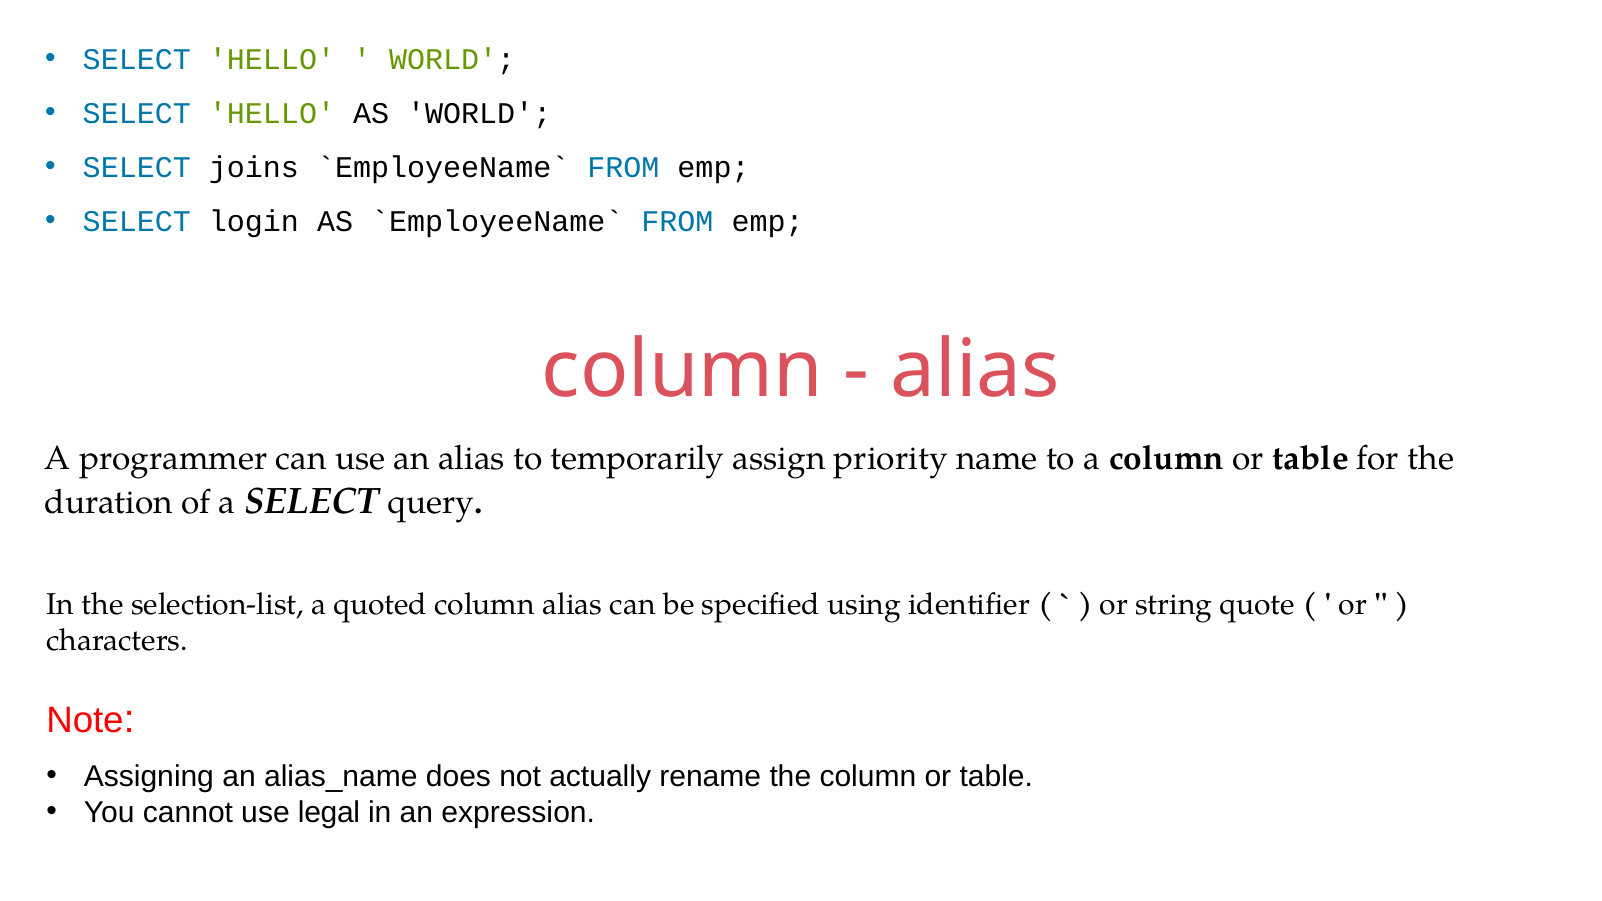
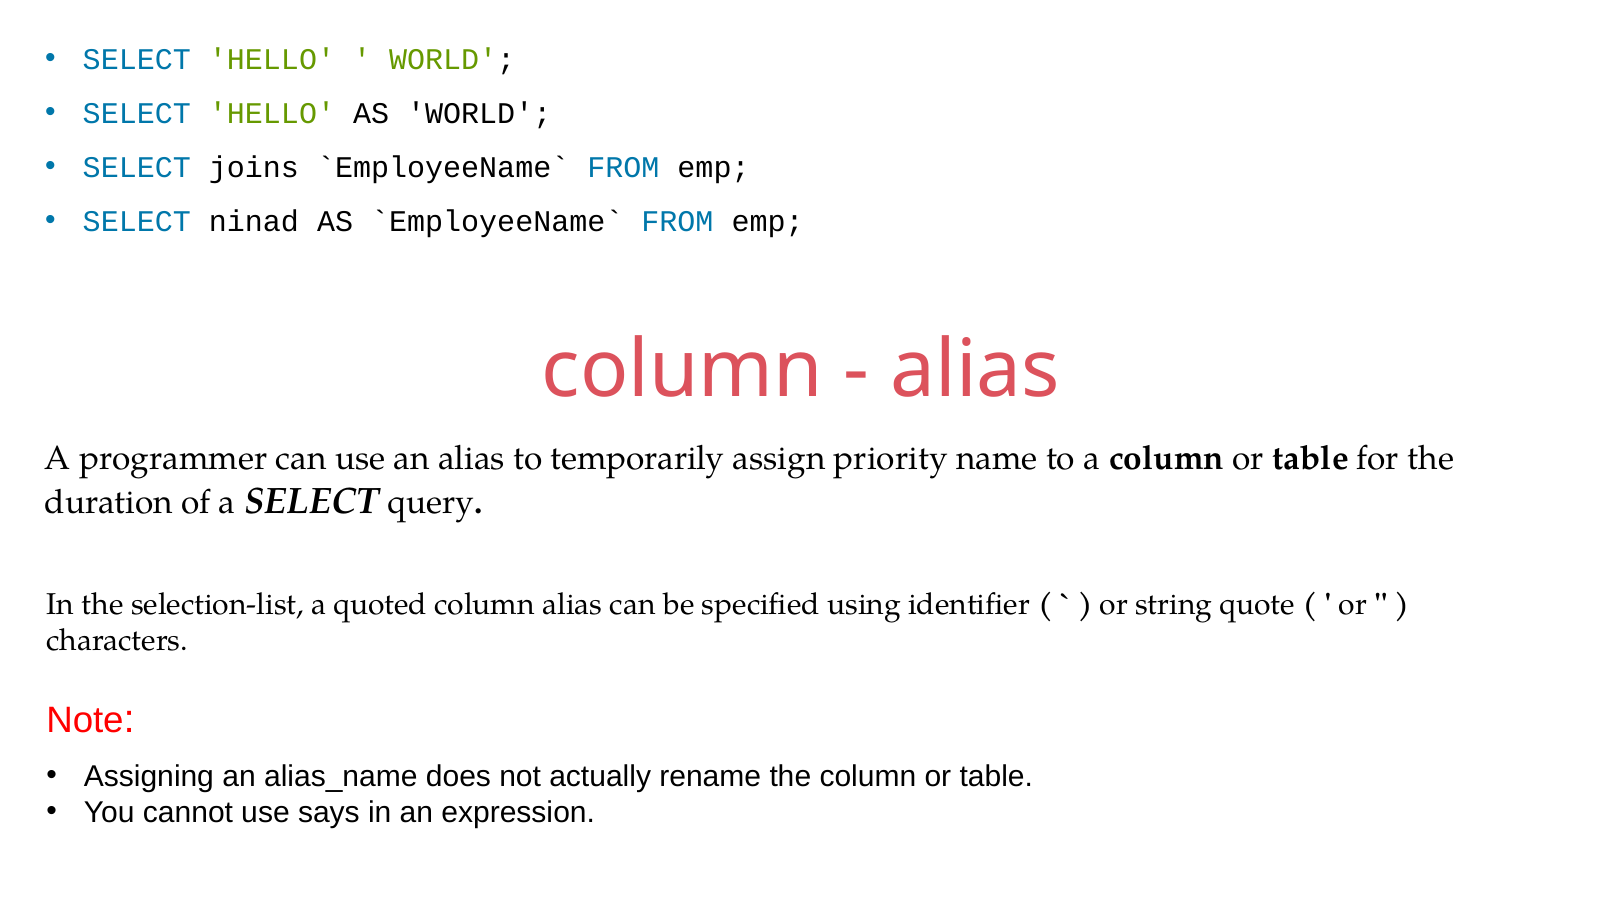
login: login -> ninad
legal: legal -> says
